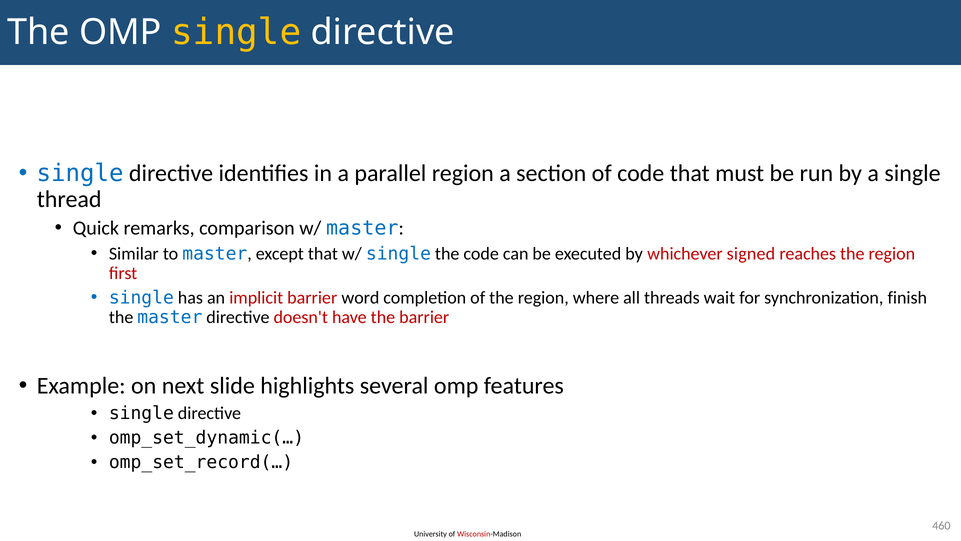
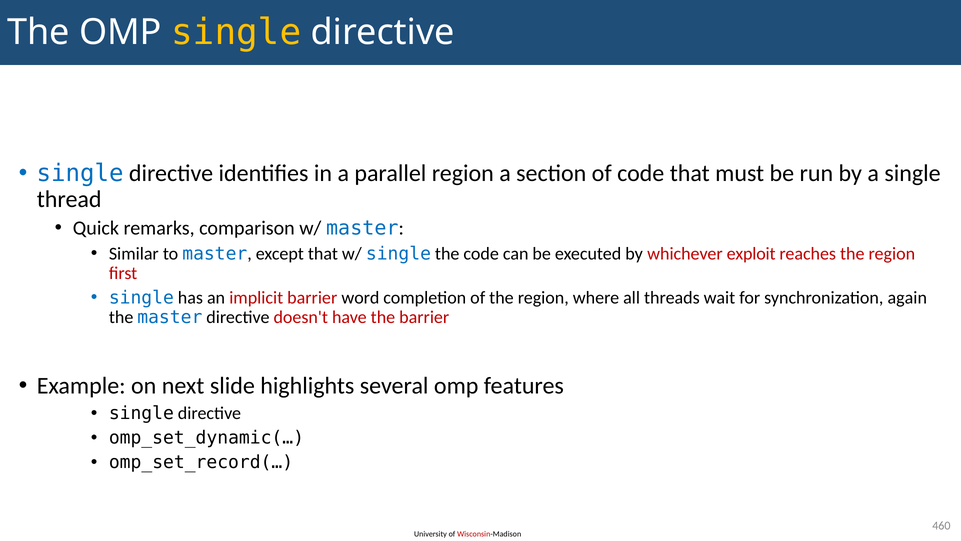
signed: signed -> exploit
finish: finish -> again
